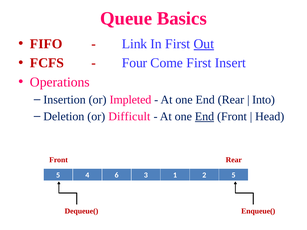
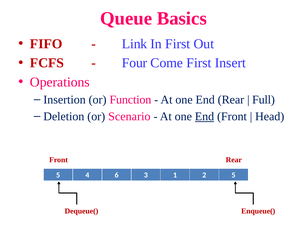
Out underline: present -> none
Impleted: Impleted -> Function
Into: Into -> Full
Difficult: Difficult -> Scenario
